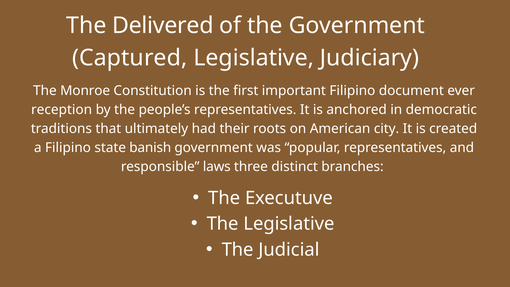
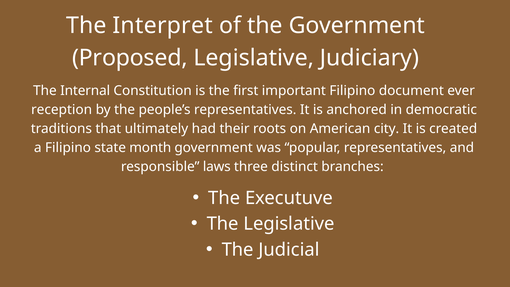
Delivered: Delivered -> Interpret
Captured: Captured -> Proposed
Monroe: Monroe -> Internal
banish: banish -> month
